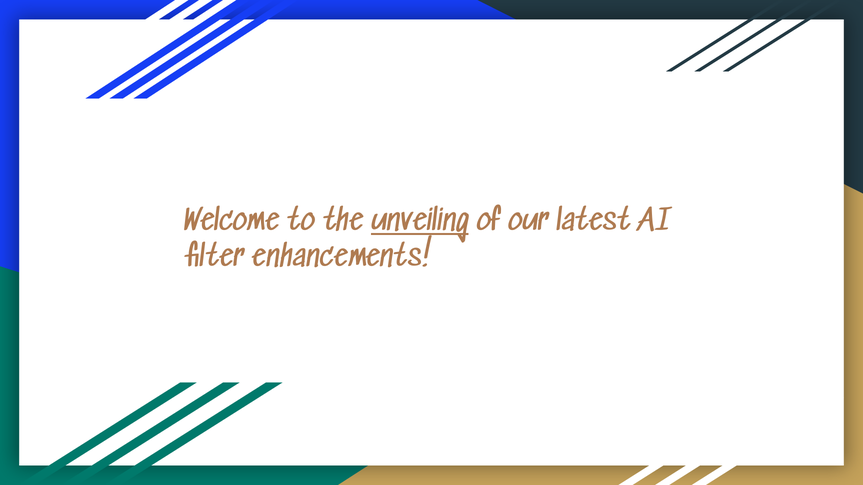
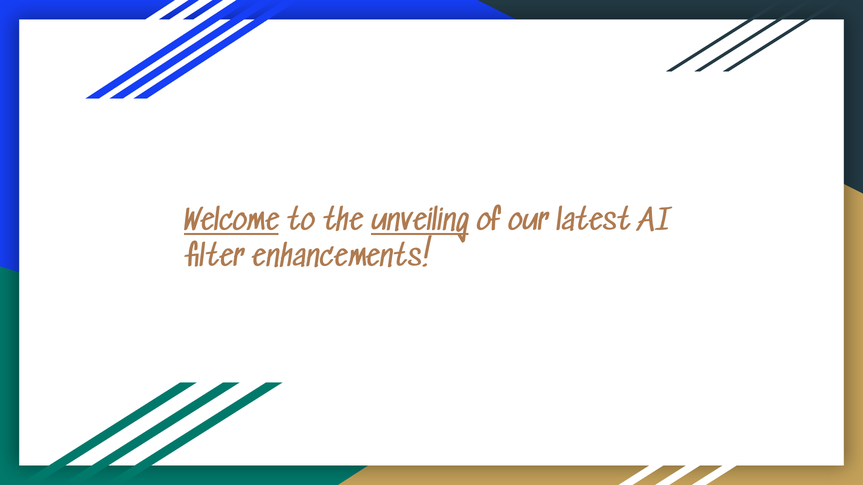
Welcome underline: none -> present
